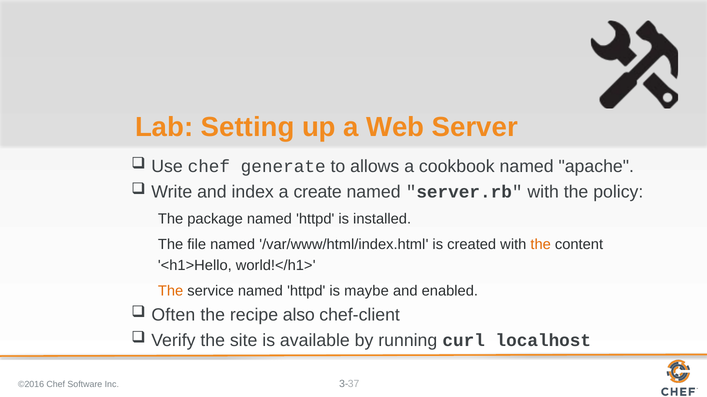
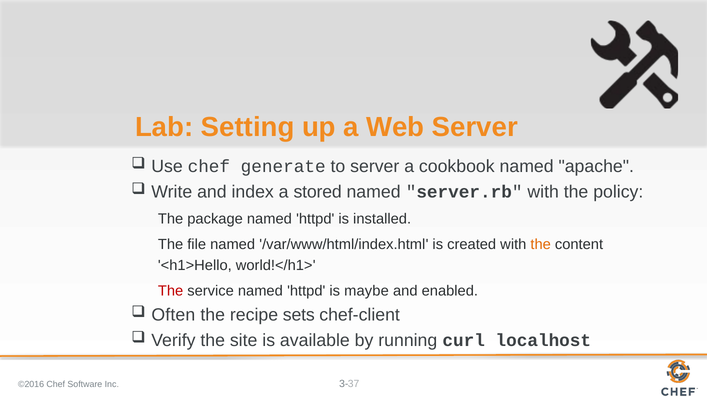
to allows: allows -> server
create: create -> stored
The at (171, 292) colour: orange -> red
also: also -> sets
